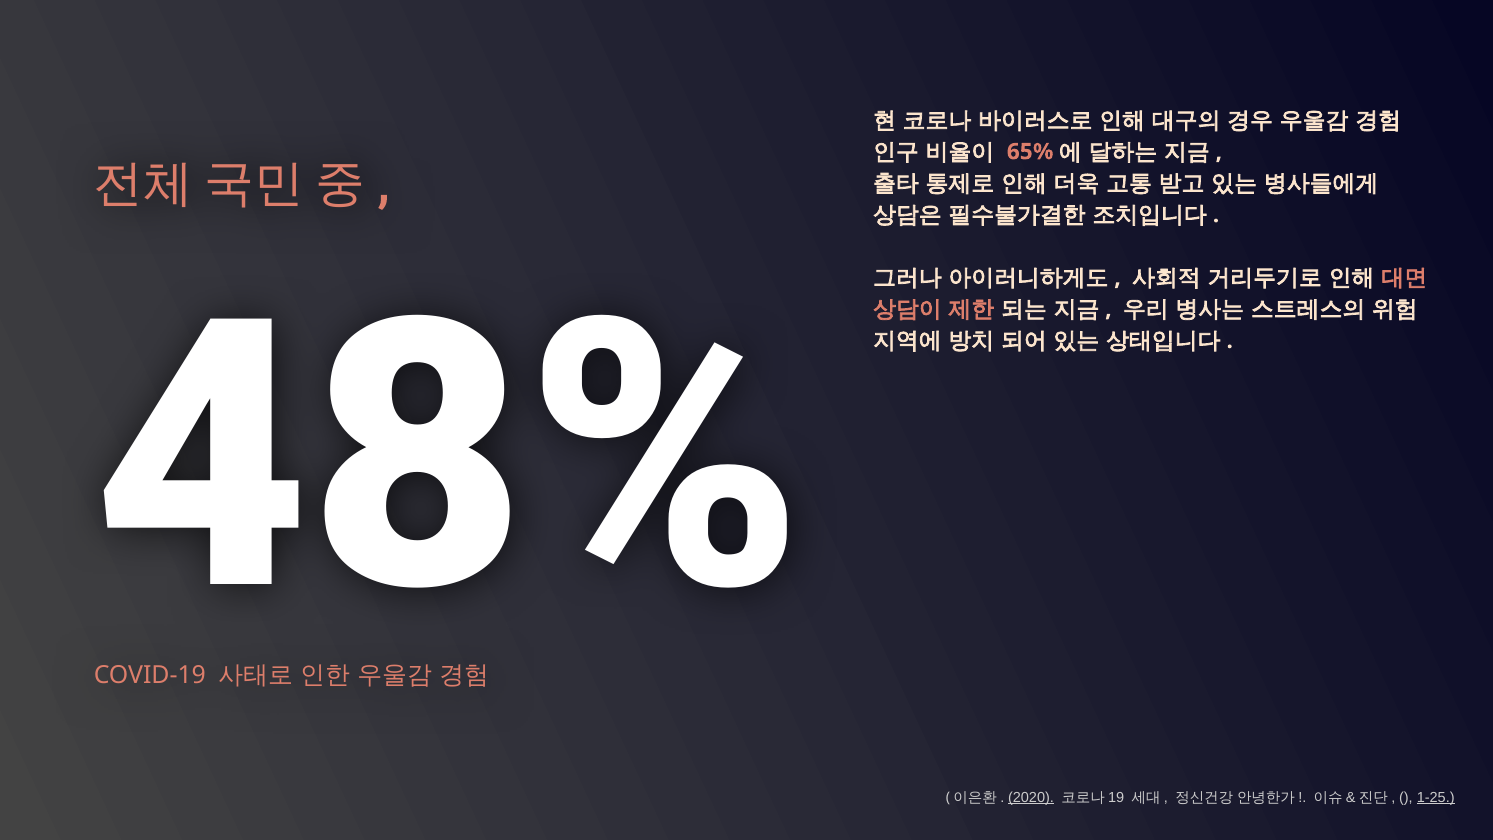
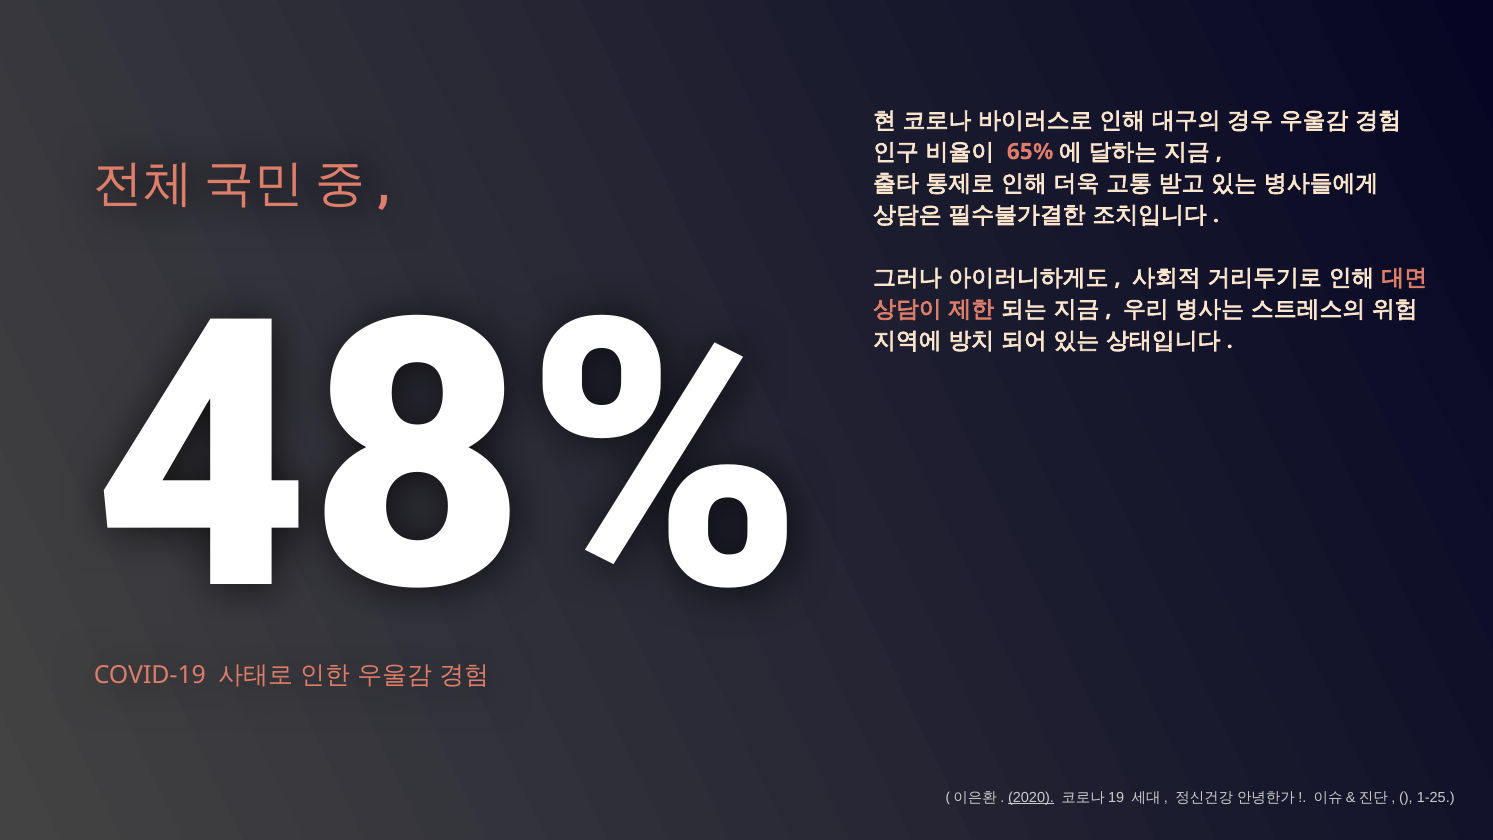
1-25 underline: present -> none
